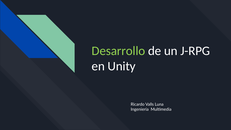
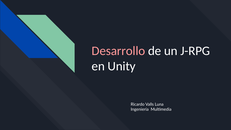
Desarrollo colour: light green -> pink
